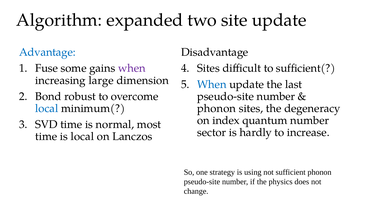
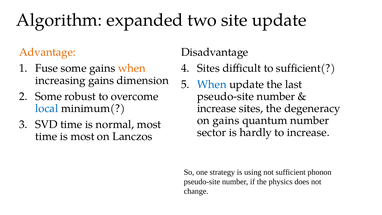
Advantage colour: blue -> orange
when at (132, 68) colour: purple -> orange
increasing large: large -> gains
Bond at (48, 96): Bond -> Some
phonon at (217, 108): phonon -> increase
on index: index -> gains
is local: local -> most
